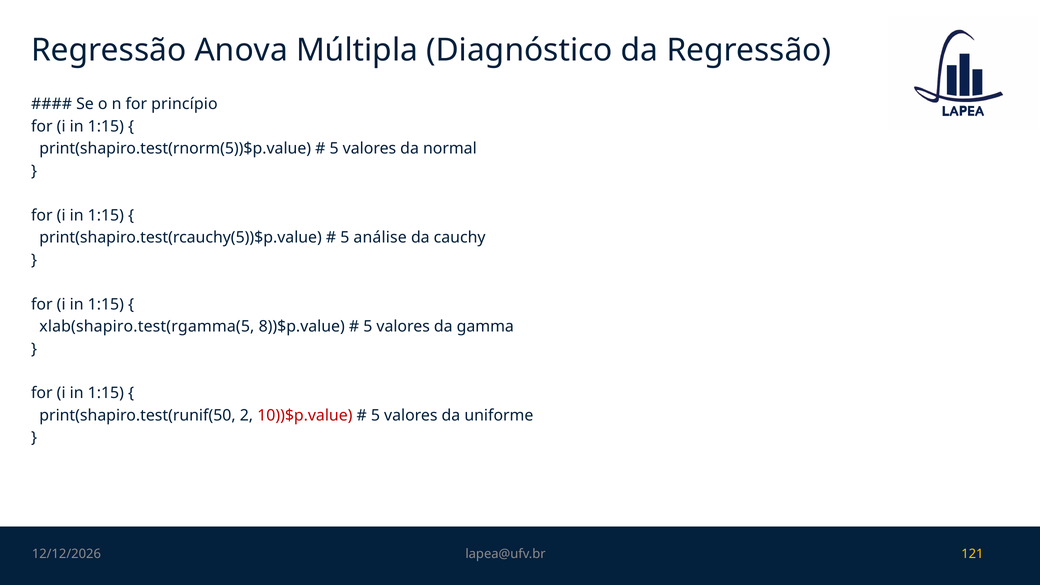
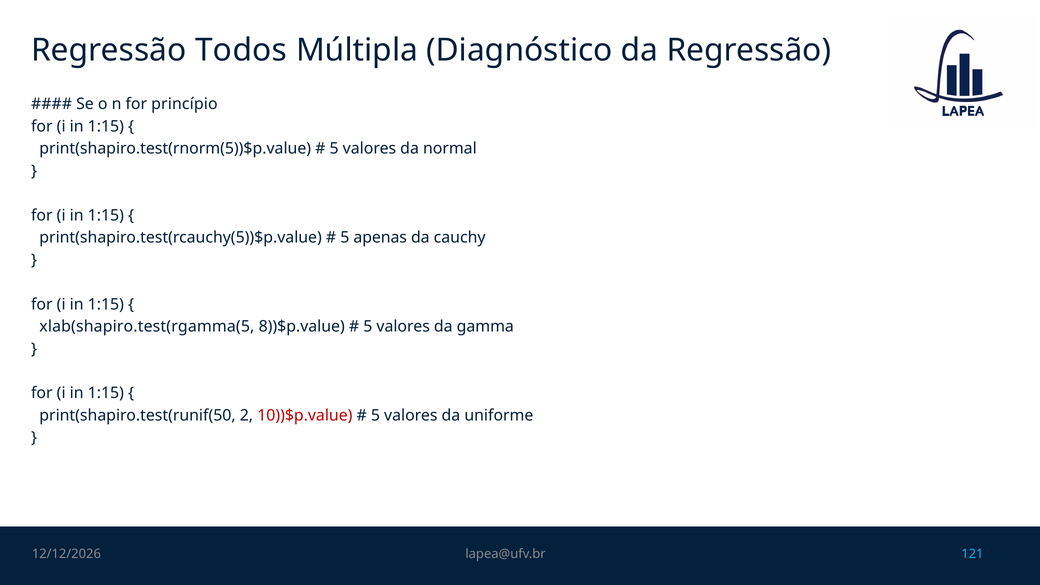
Anova: Anova -> Todos
análise: análise -> apenas
121 colour: yellow -> light blue
